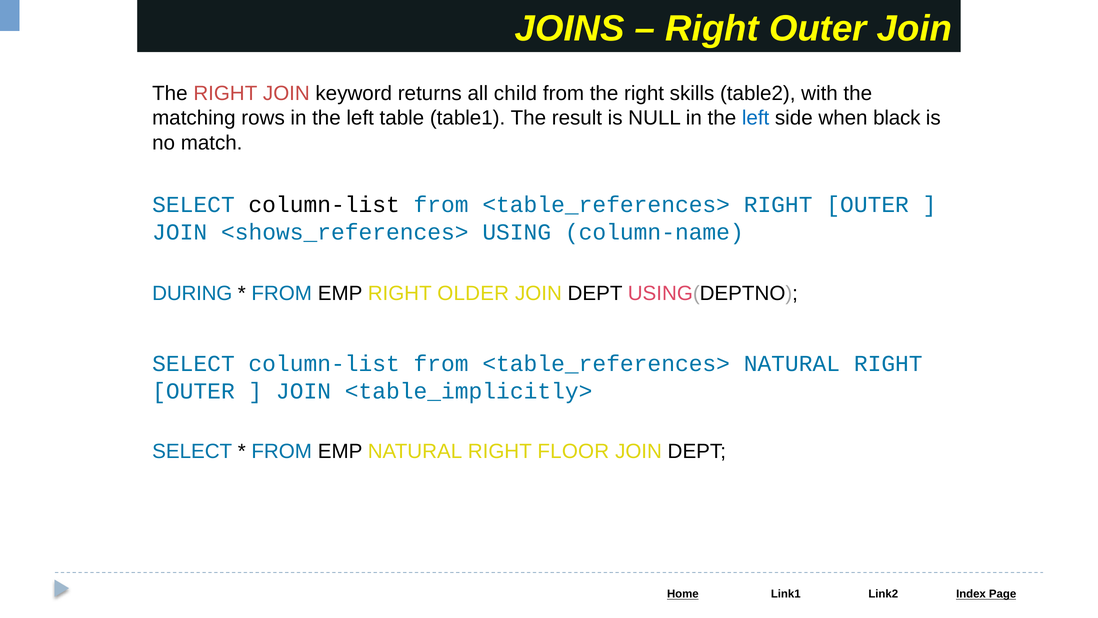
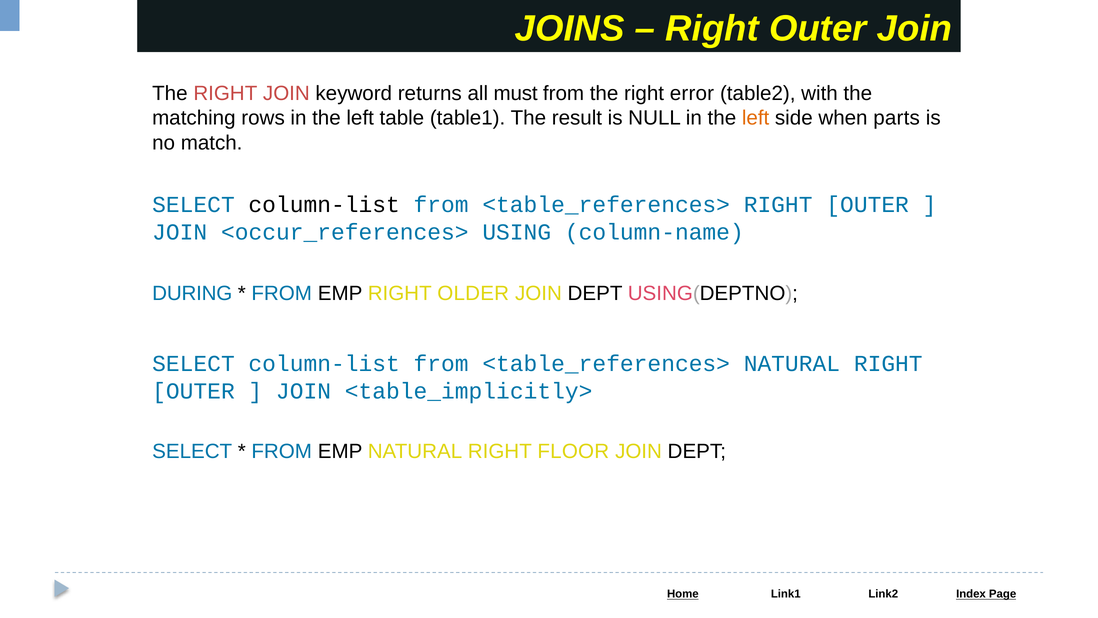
child: child -> must
skills: skills -> error
left at (756, 118) colour: blue -> orange
black: black -> parts
<shows_references>: <shows_references> -> <occur_references>
